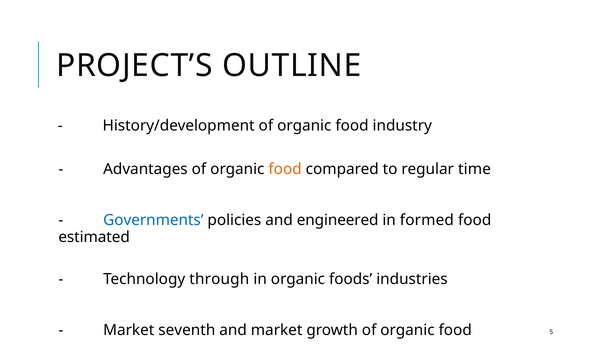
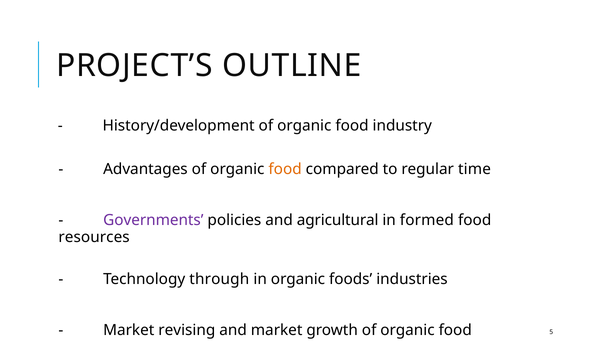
Governments colour: blue -> purple
engineered: engineered -> agricultural
estimated: estimated -> resources
seventh: seventh -> revising
